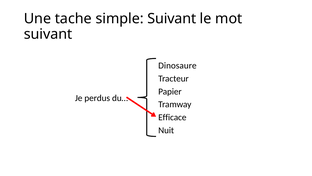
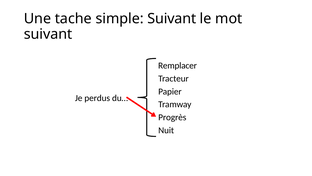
Dinosaure: Dinosaure -> Remplacer
Efficace: Efficace -> Progrès
